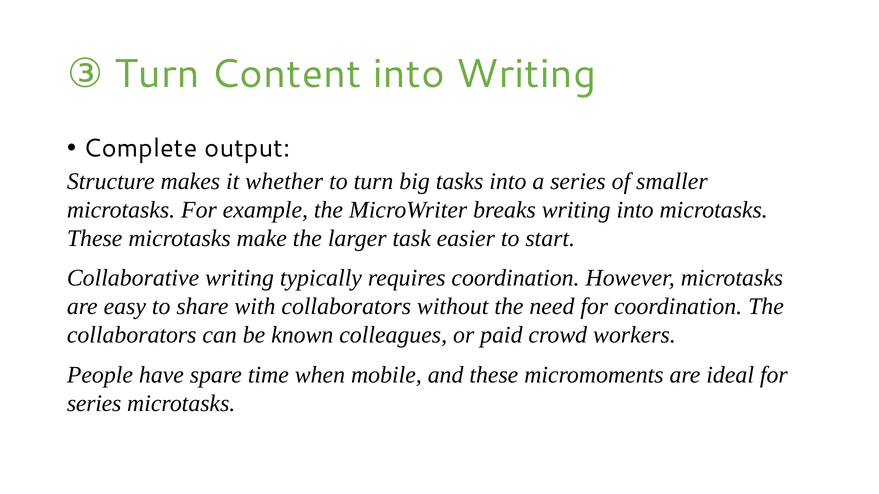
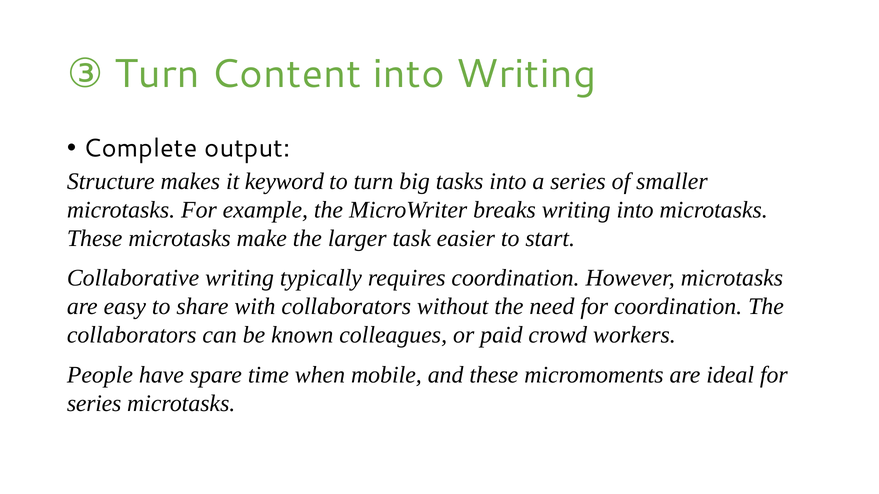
whether: whether -> keyword
